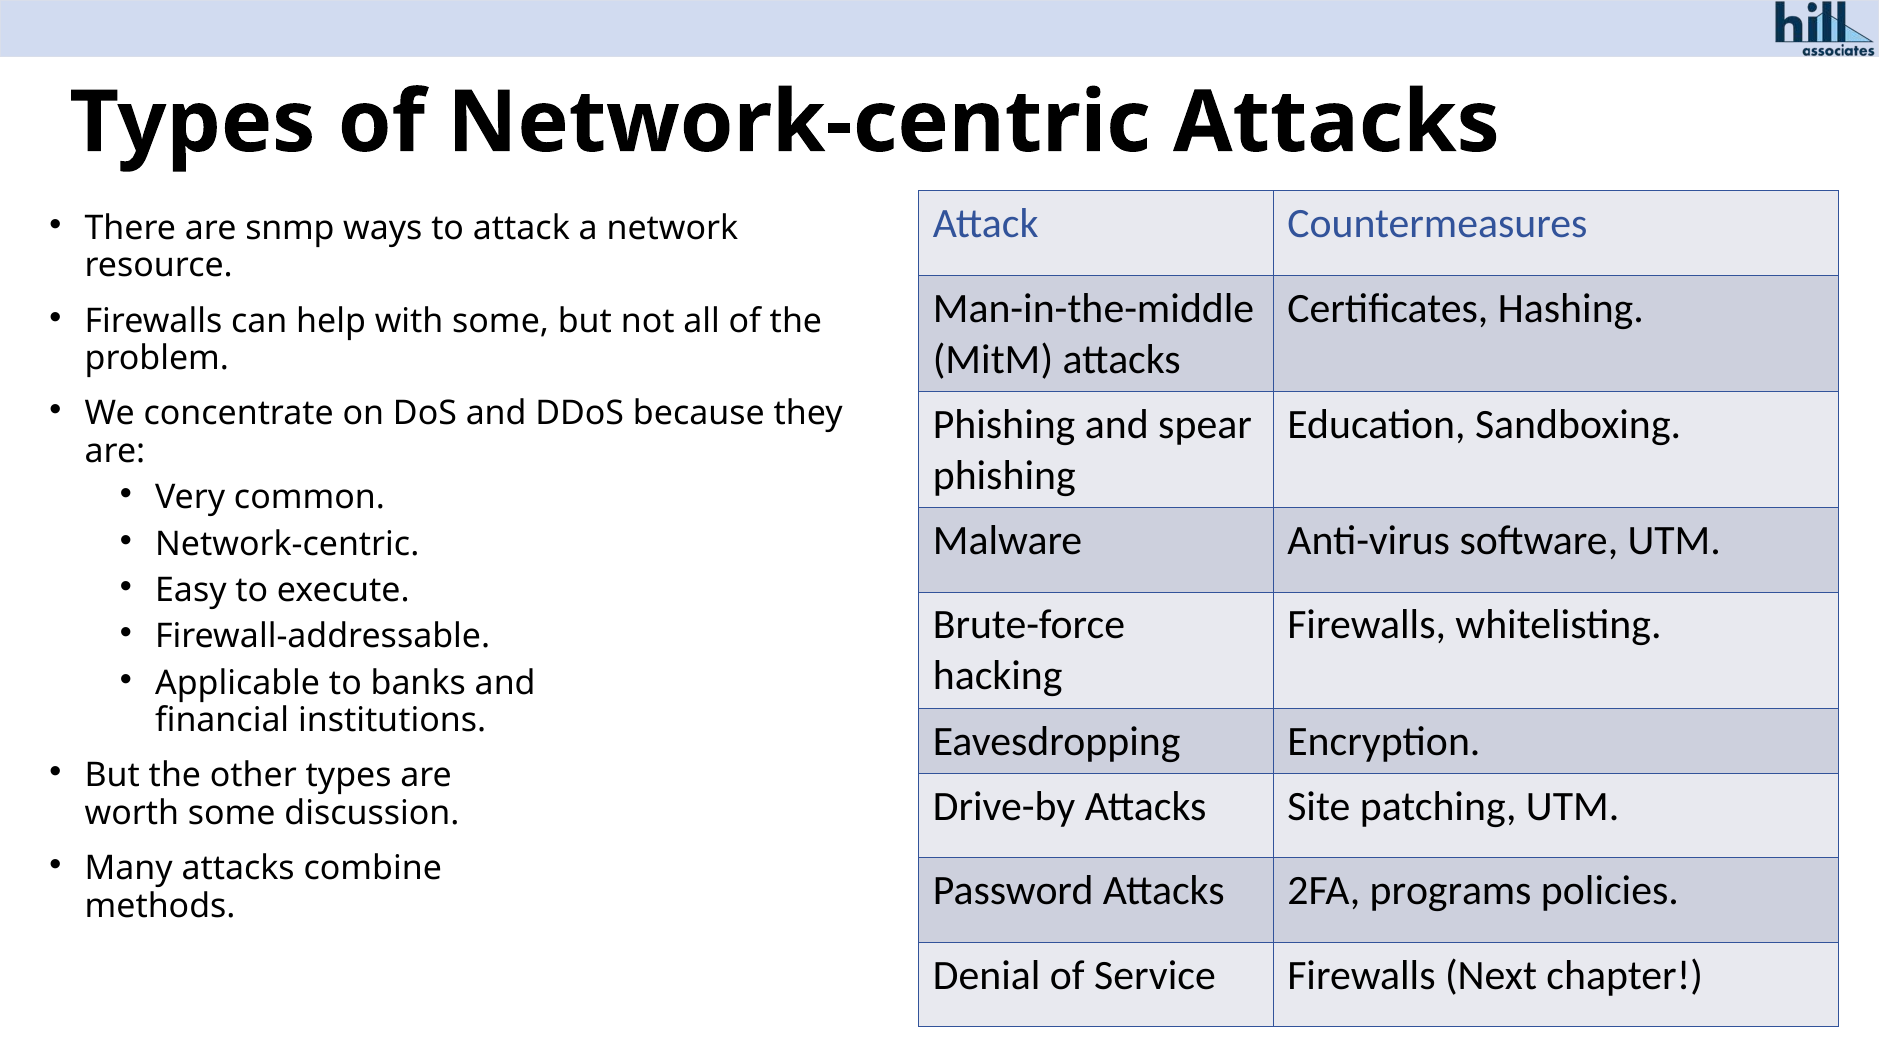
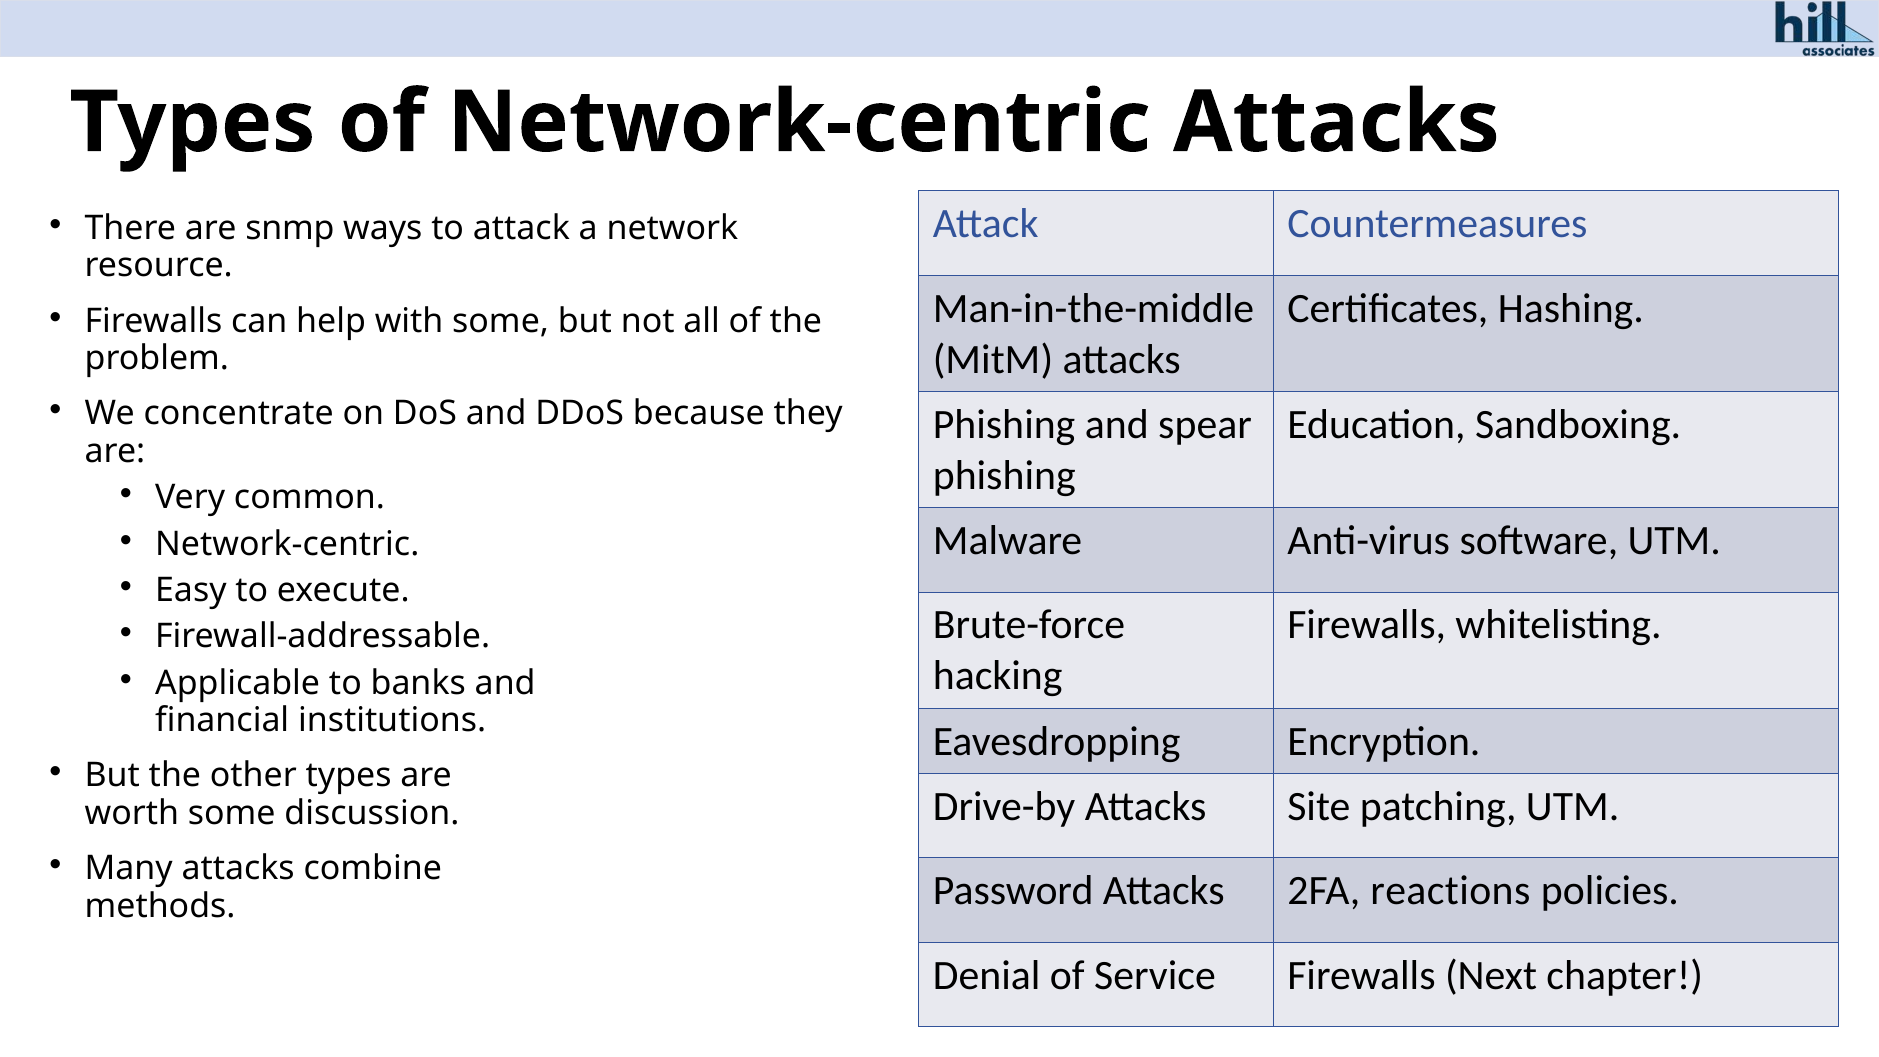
programs: programs -> reactions
